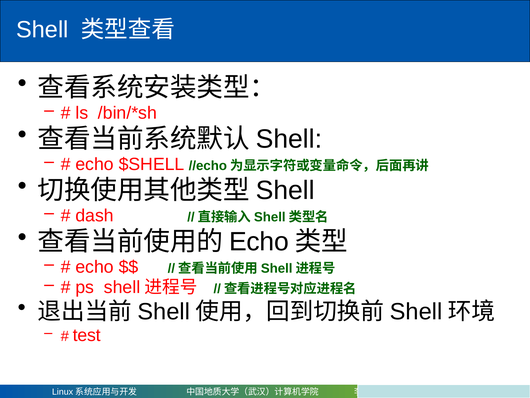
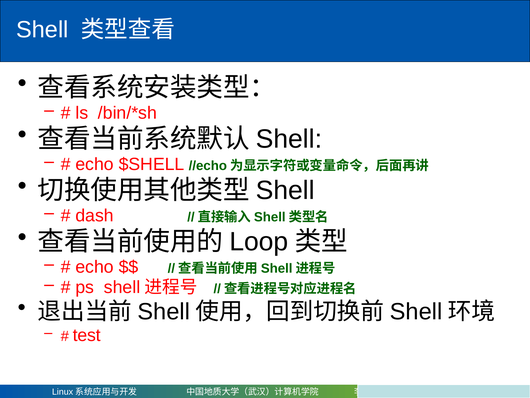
Echo at (259, 241): Echo -> Loop
